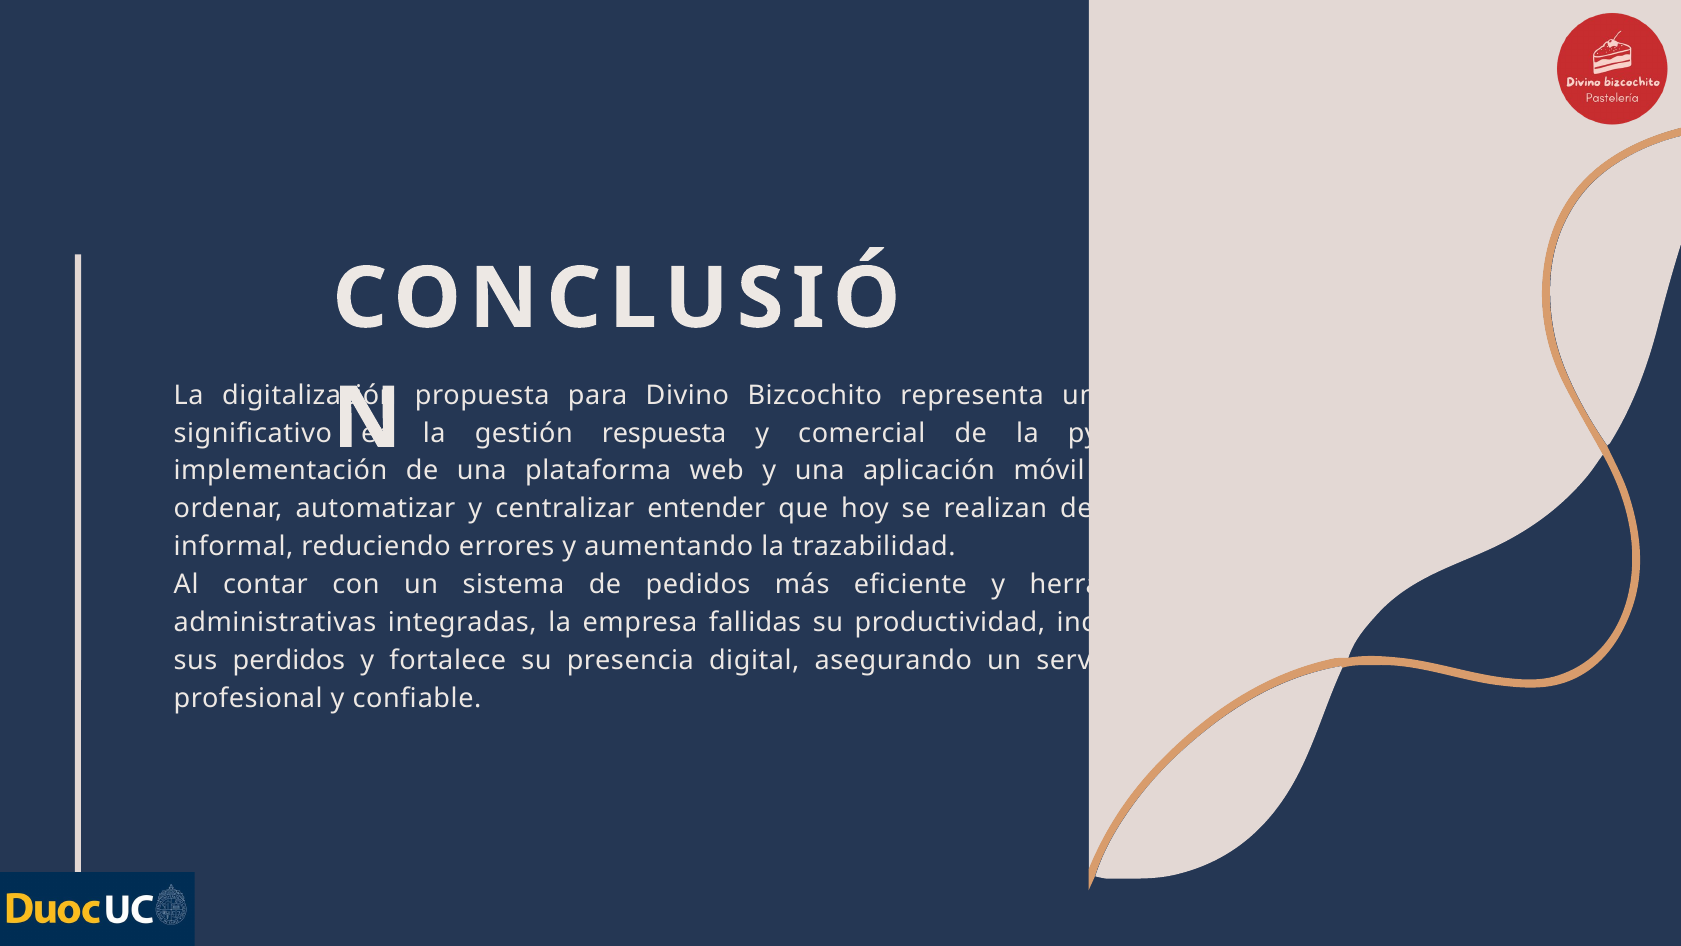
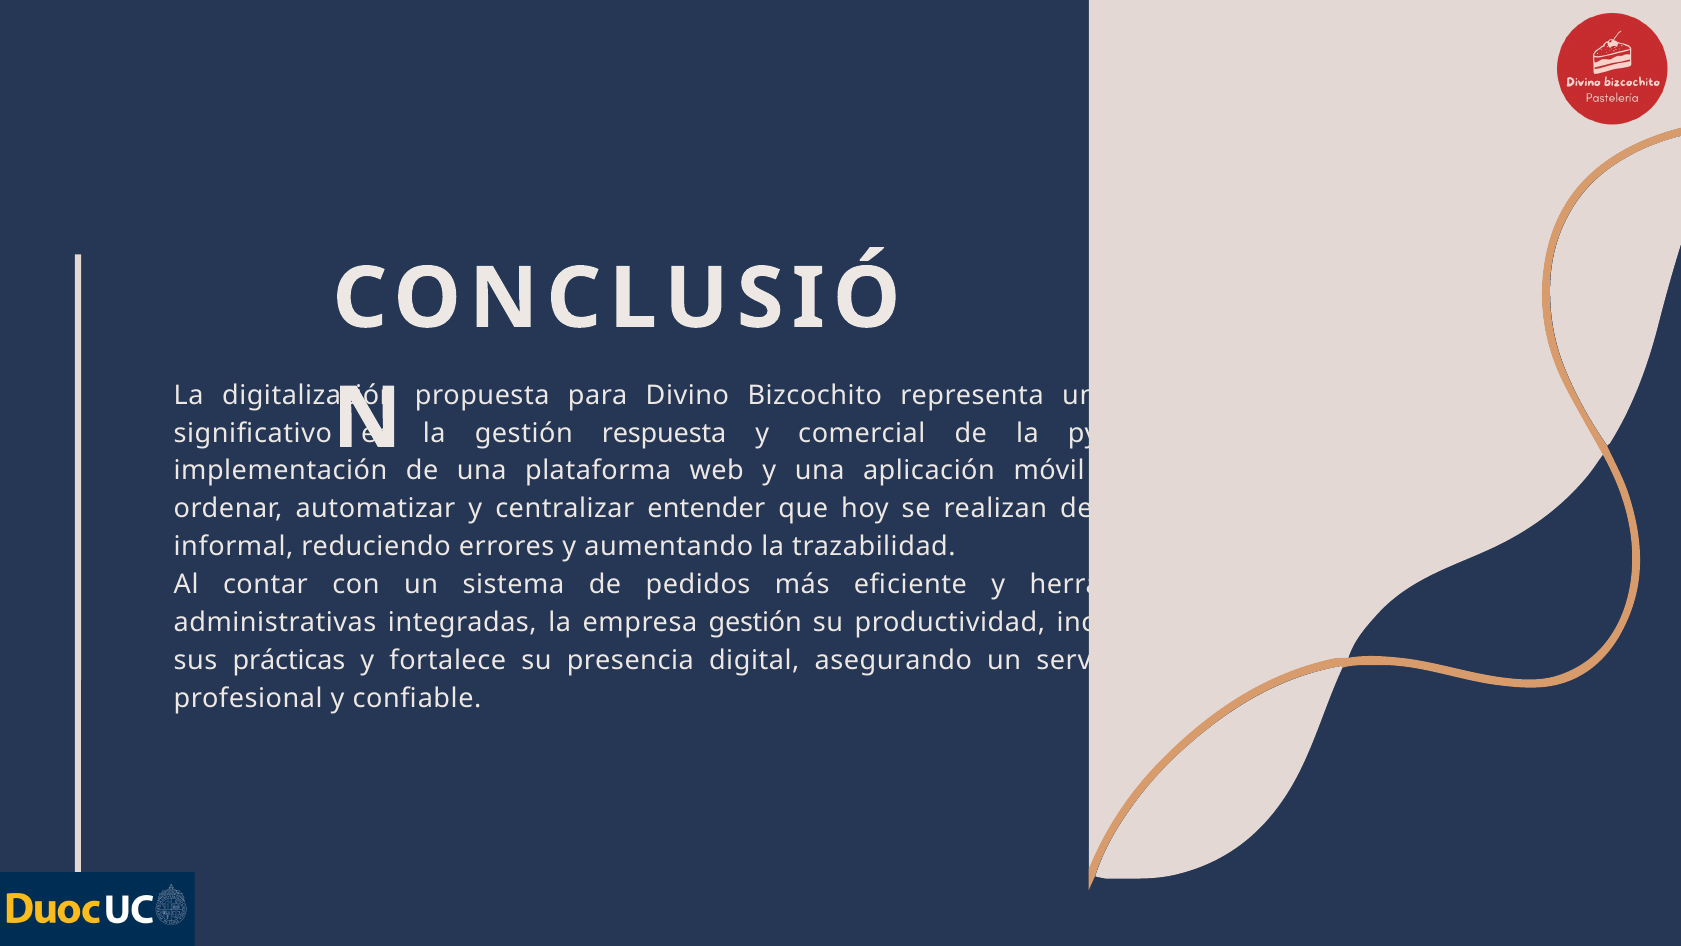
empresa fallidas: fallidas -> gestión
perdidos: perdidos -> prácticas
